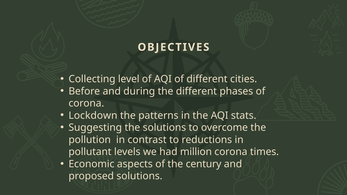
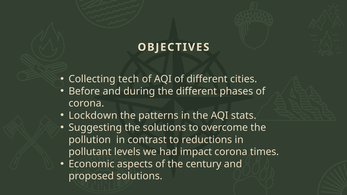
level: level -> tech
million: million -> impact
